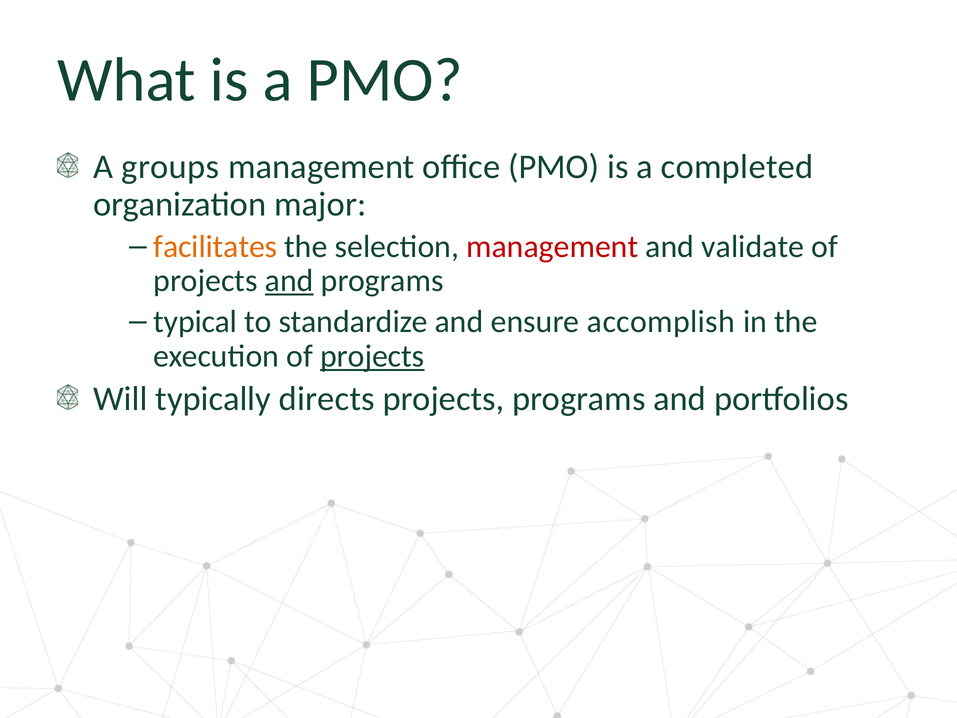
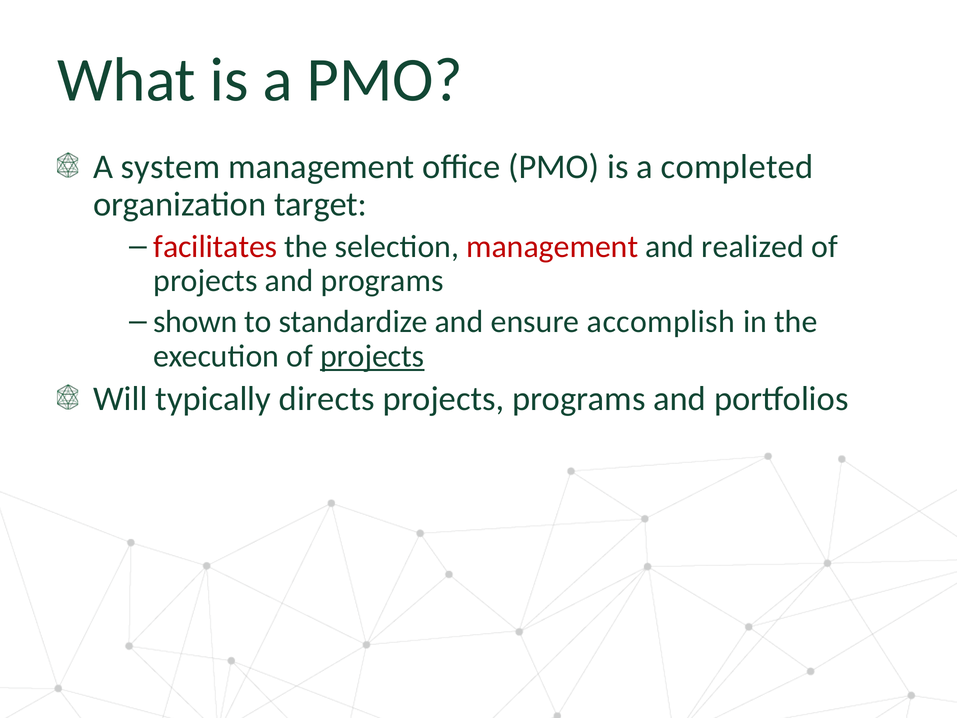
groups: groups -> system
major: major -> target
facilitates colour: orange -> red
validate: validate -> realized
and at (289, 281) underline: present -> none
typical: typical -> shown
